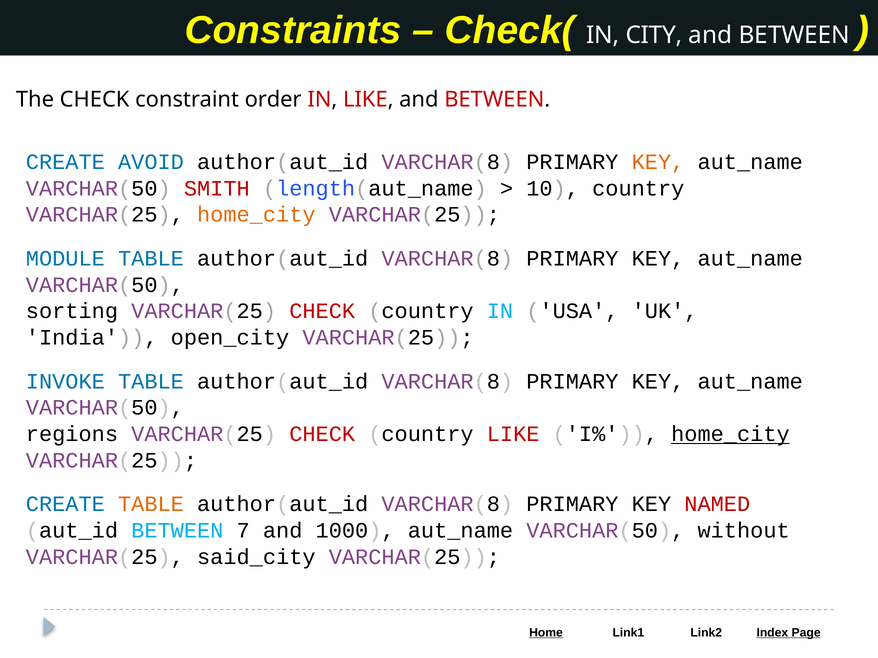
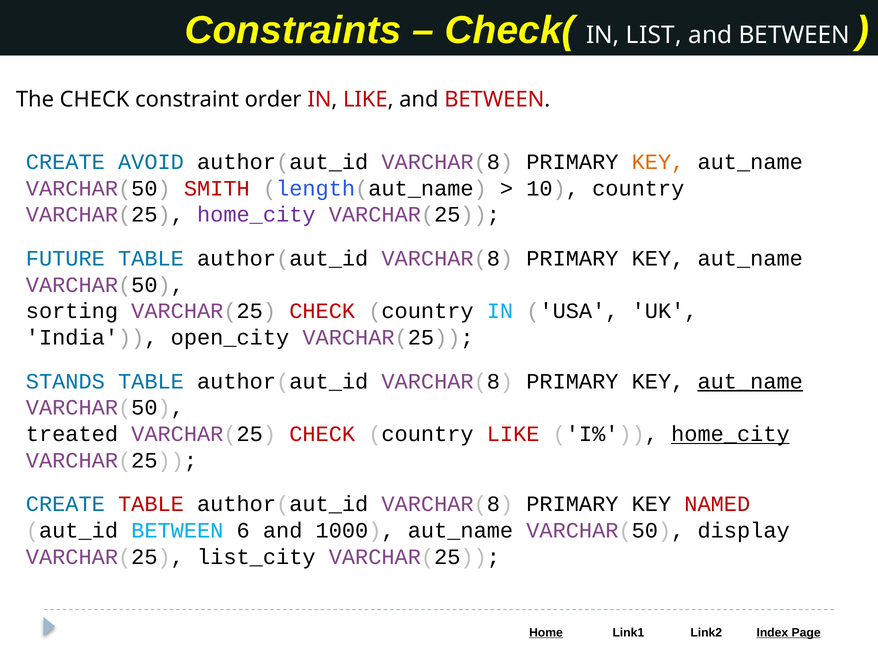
CITY: CITY -> LIST
home_city at (256, 215) colour: orange -> purple
MODULE: MODULE -> FUTURE
INVOKE: INVOKE -> STANDS
aut_name at (750, 382) underline: none -> present
regions: regions -> treated
TABLE at (151, 505) colour: orange -> red
7: 7 -> 6
without: without -> display
said_city: said_city -> list_city
